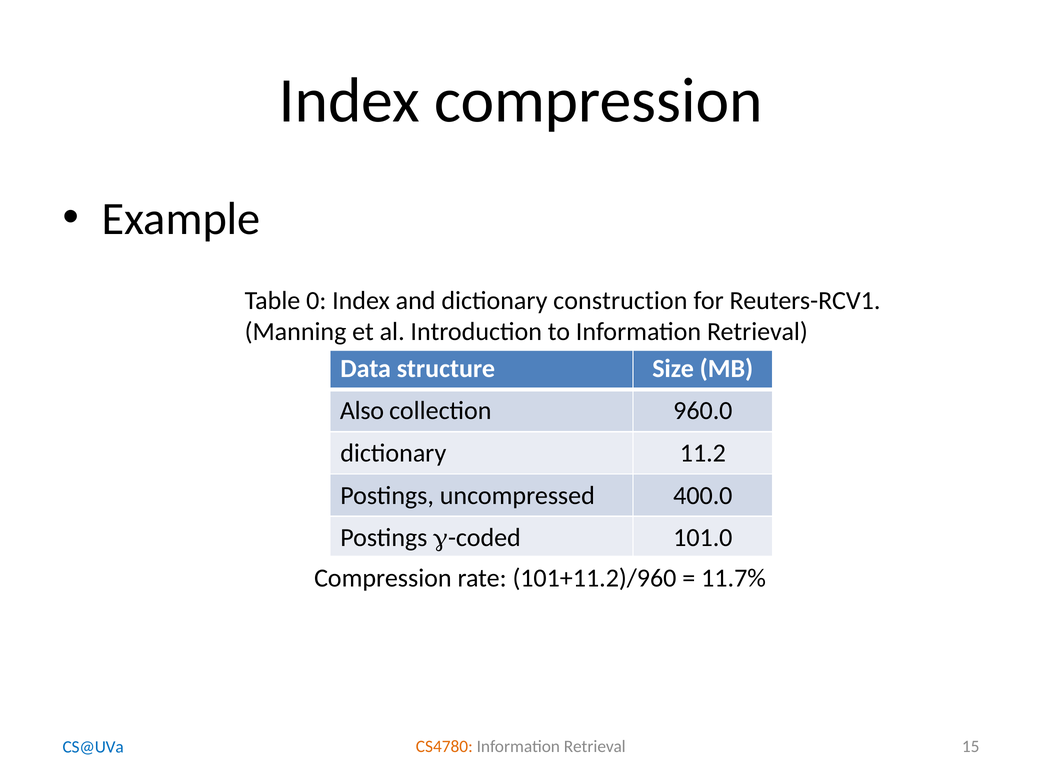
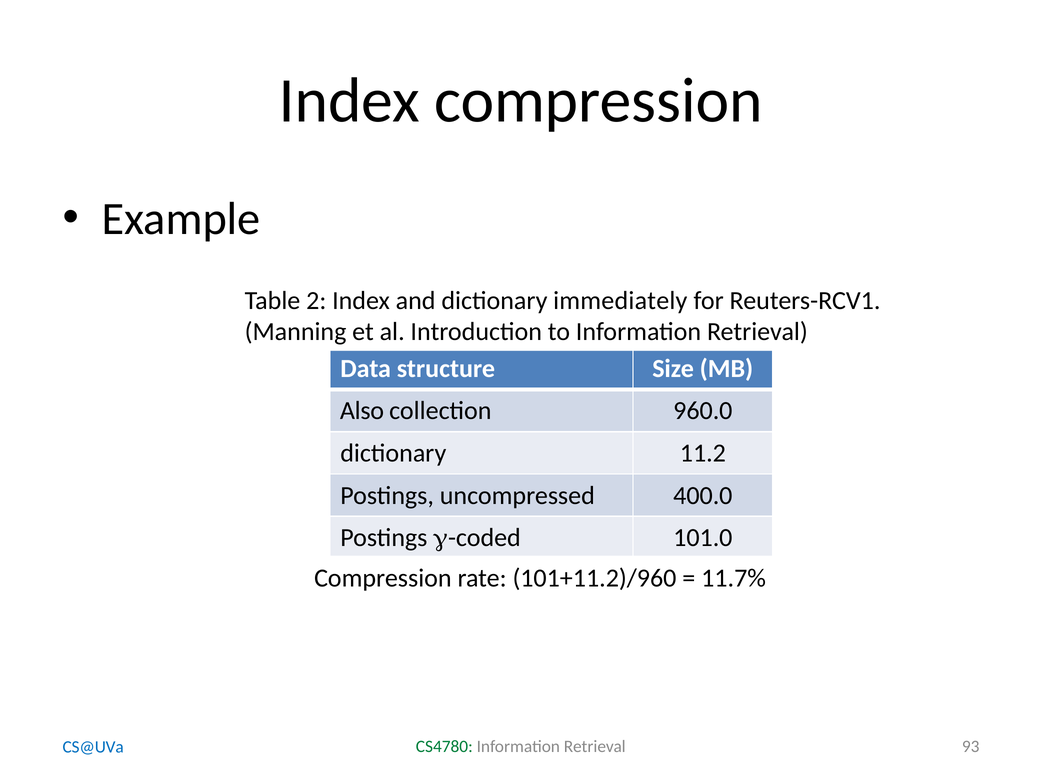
0: 0 -> 2
construction: construction -> immediately
CS4780 colour: orange -> green
15: 15 -> 93
